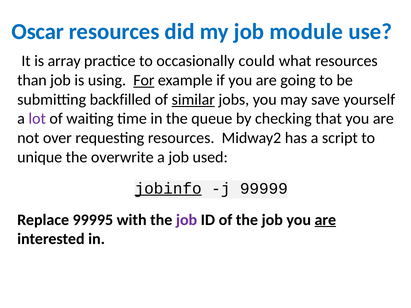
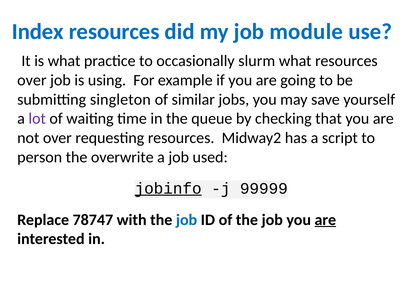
Oscar: Oscar -> Index
is array: array -> what
could: could -> slurm
than at (32, 80): than -> over
For underline: present -> none
backfilled: backfilled -> singleton
similar underline: present -> none
unique: unique -> person
99995: 99995 -> 78747
job at (187, 220) colour: purple -> blue
